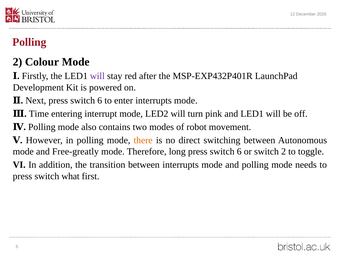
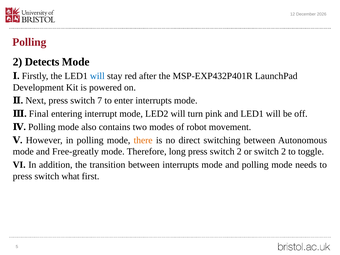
Colour: Colour -> Detects
will at (97, 76) colour: purple -> blue
Next press switch 6: 6 -> 7
Time: Time -> Final
long press switch 6: 6 -> 2
